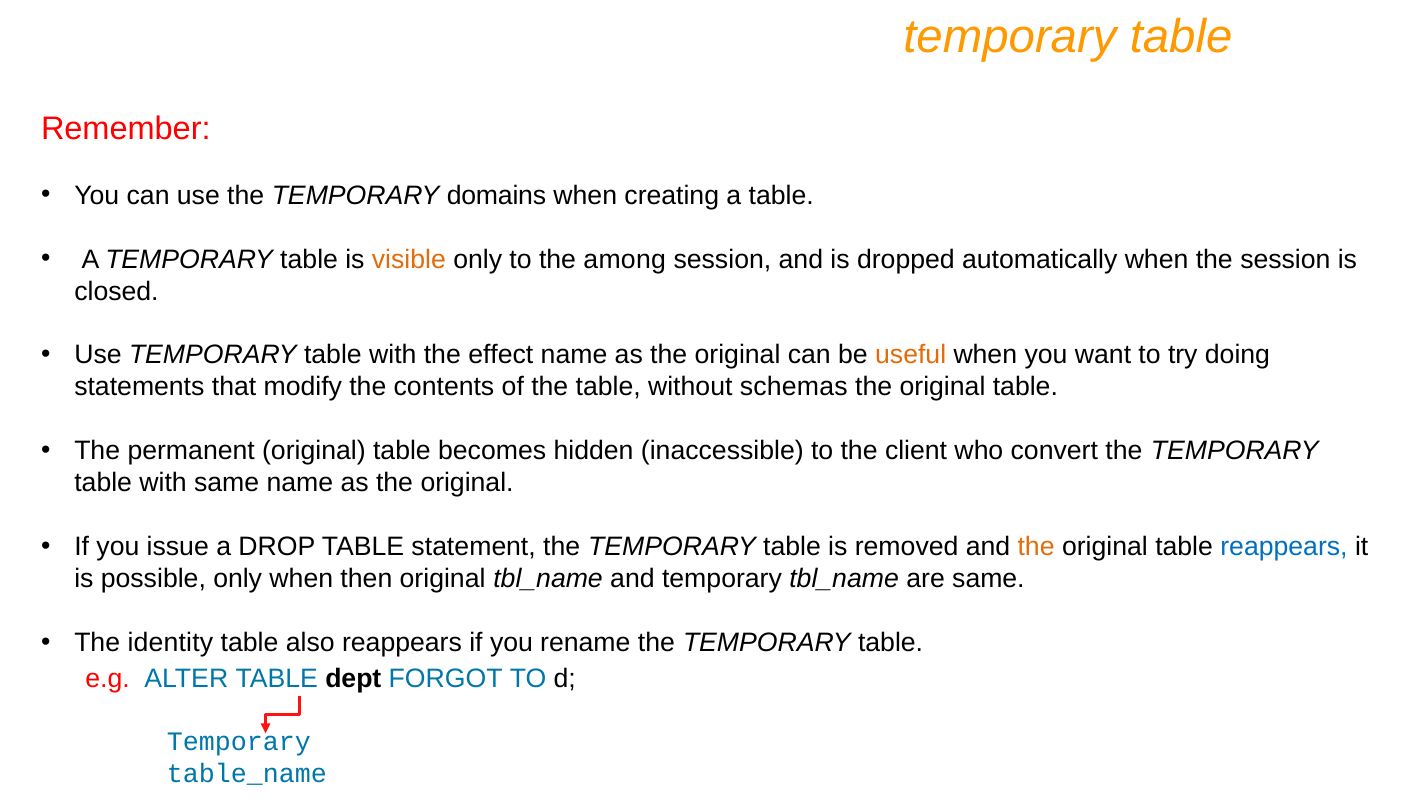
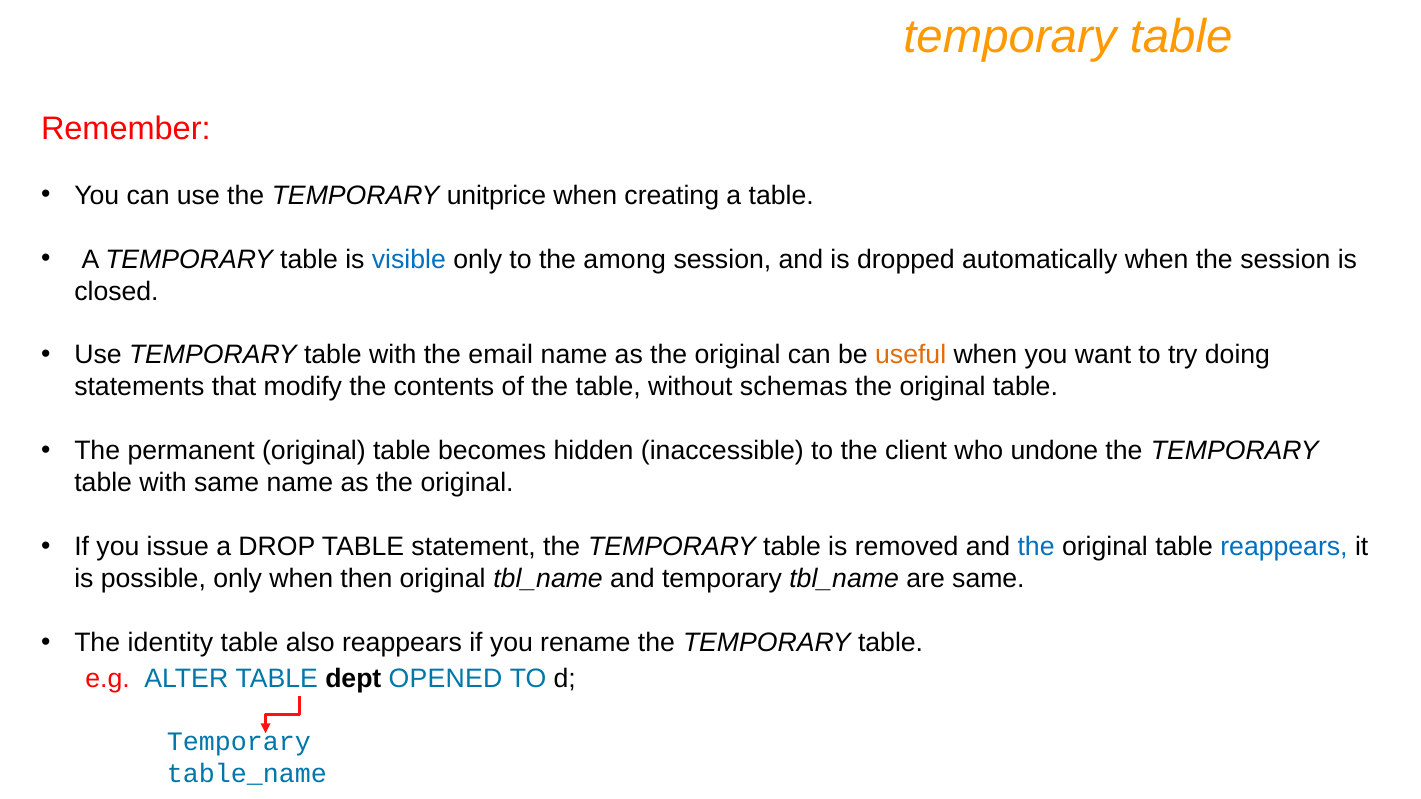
domains: domains -> unitprice
visible colour: orange -> blue
effect: effect -> email
convert: convert -> undone
the at (1036, 547) colour: orange -> blue
FORGOT: FORGOT -> OPENED
